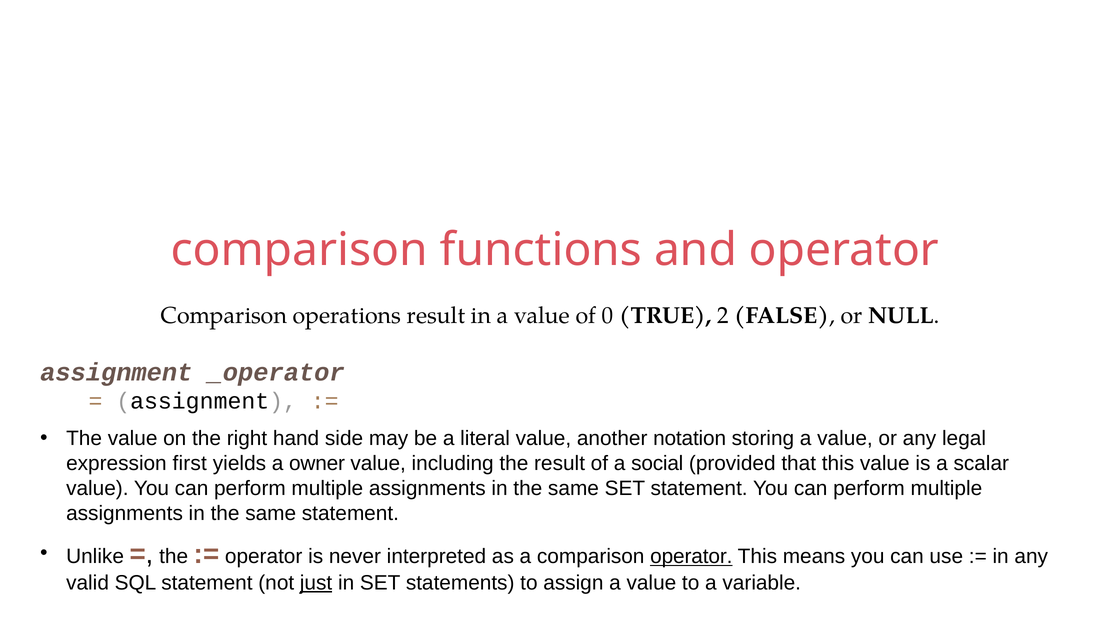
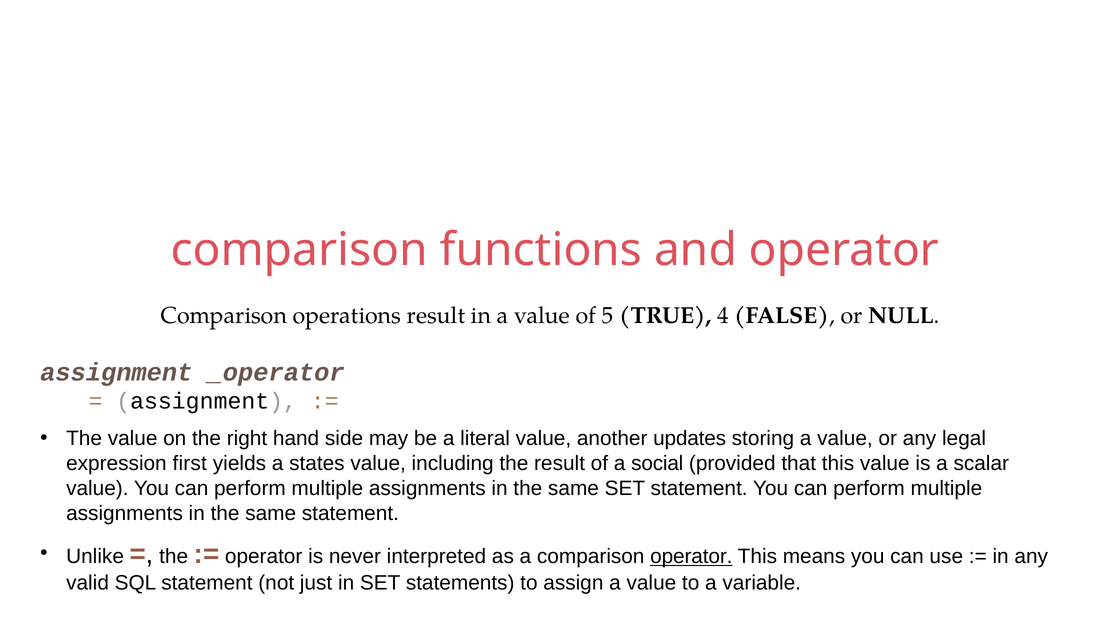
0: 0 -> 5
2: 2 -> 4
notation: notation -> updates
owner: owner -> states
just underline: present -> none
